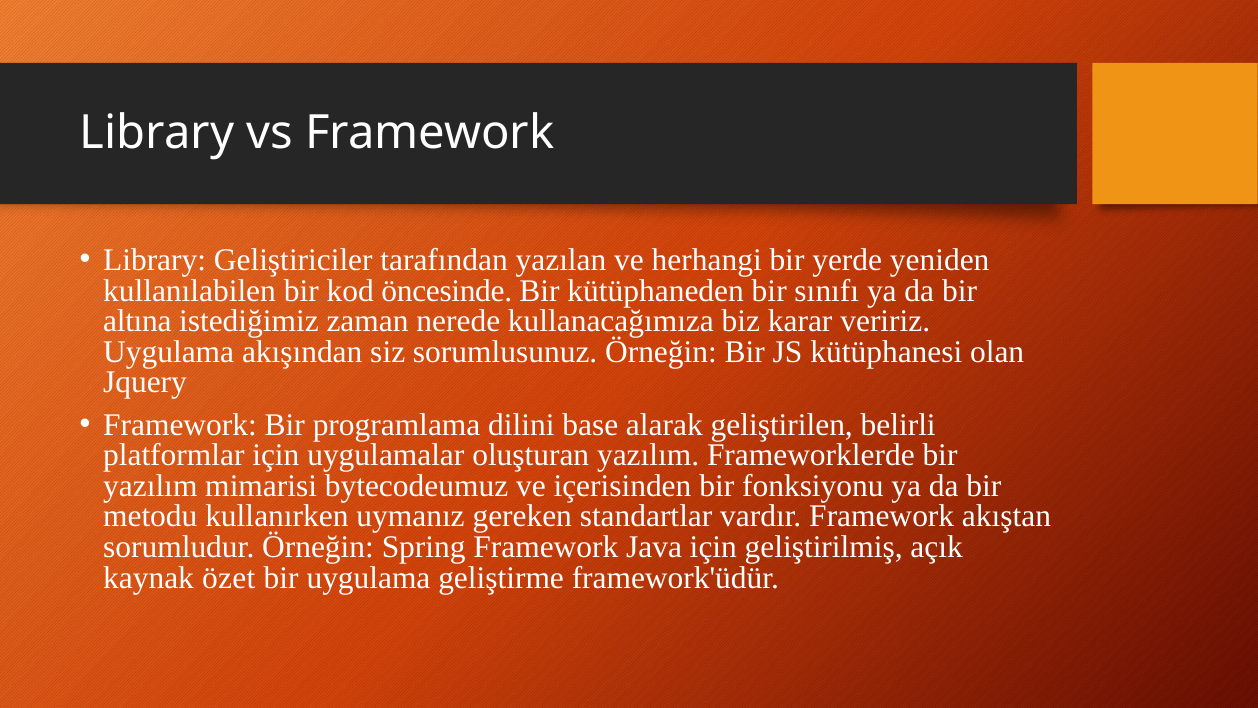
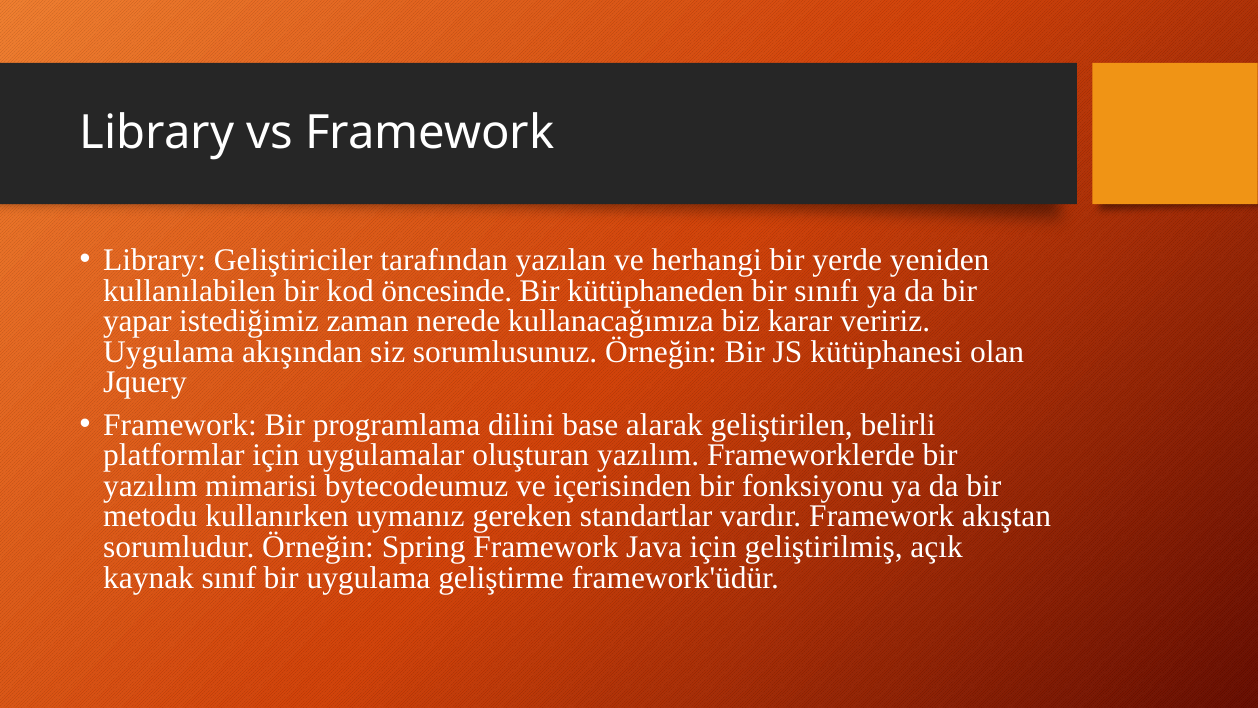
altına: altına -> yapar
özet: özet -> sınıf
